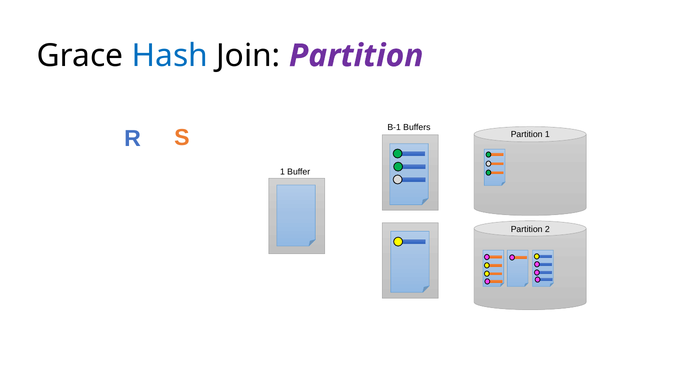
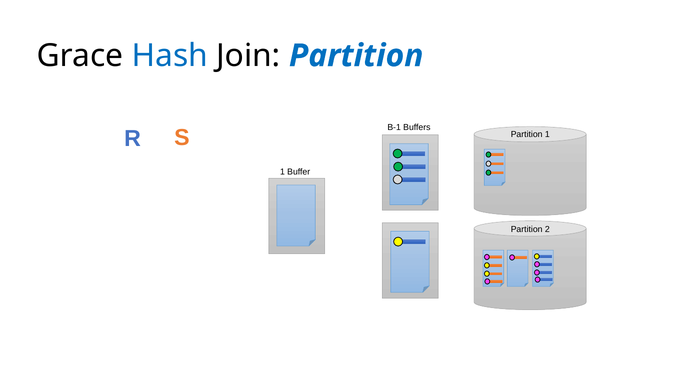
Partition at (356, 56) colour: purple -> blue
